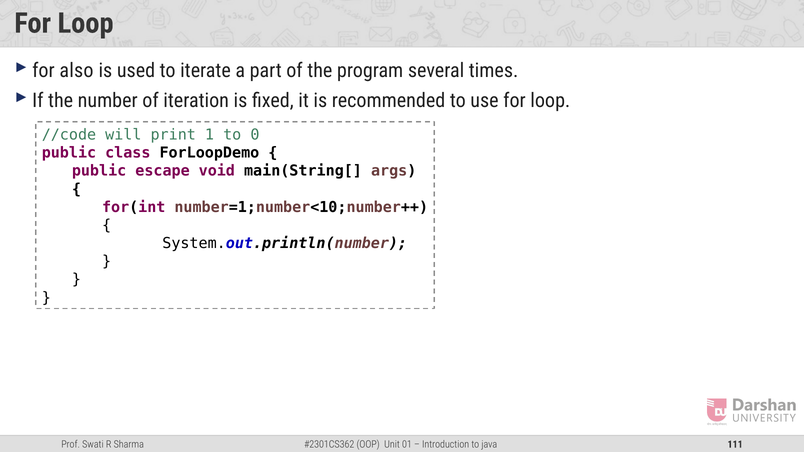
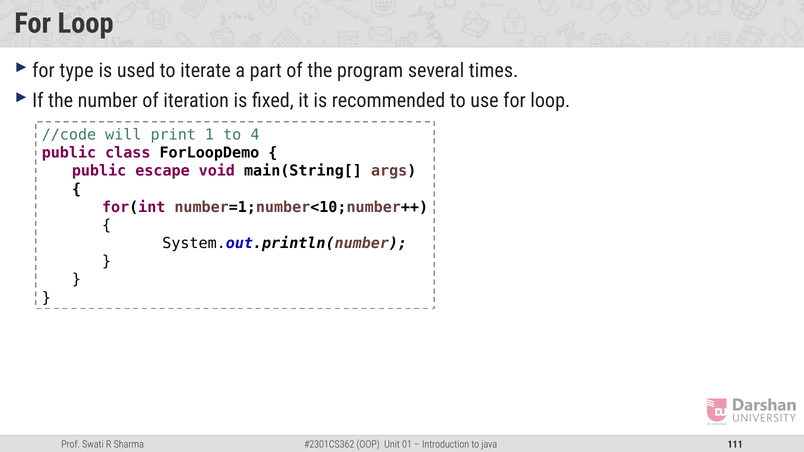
also: also -> type
0: 0 -> 4
